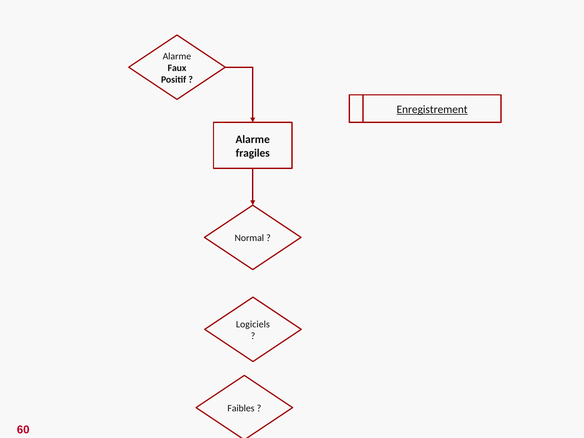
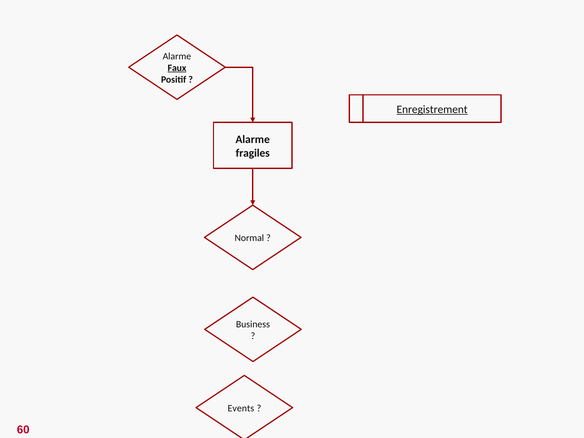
Faux underline: none -> present
Logiciels: Logiciels -> Business
Faibles: Faibles -> Events
